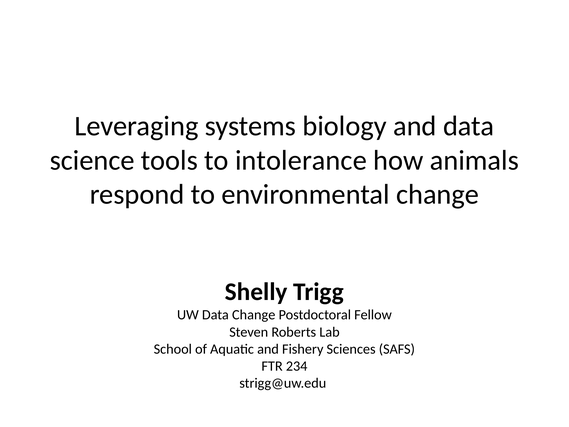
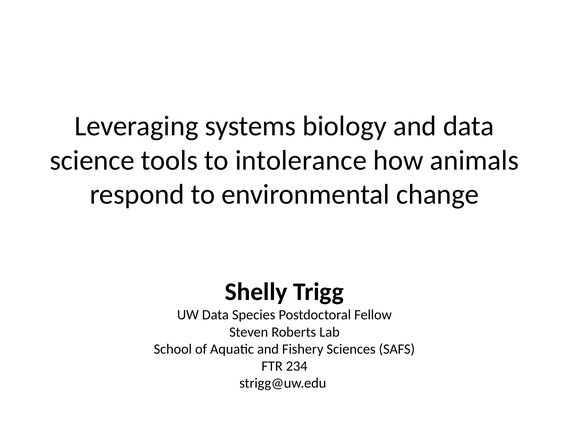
Data Change: Change -> Species
